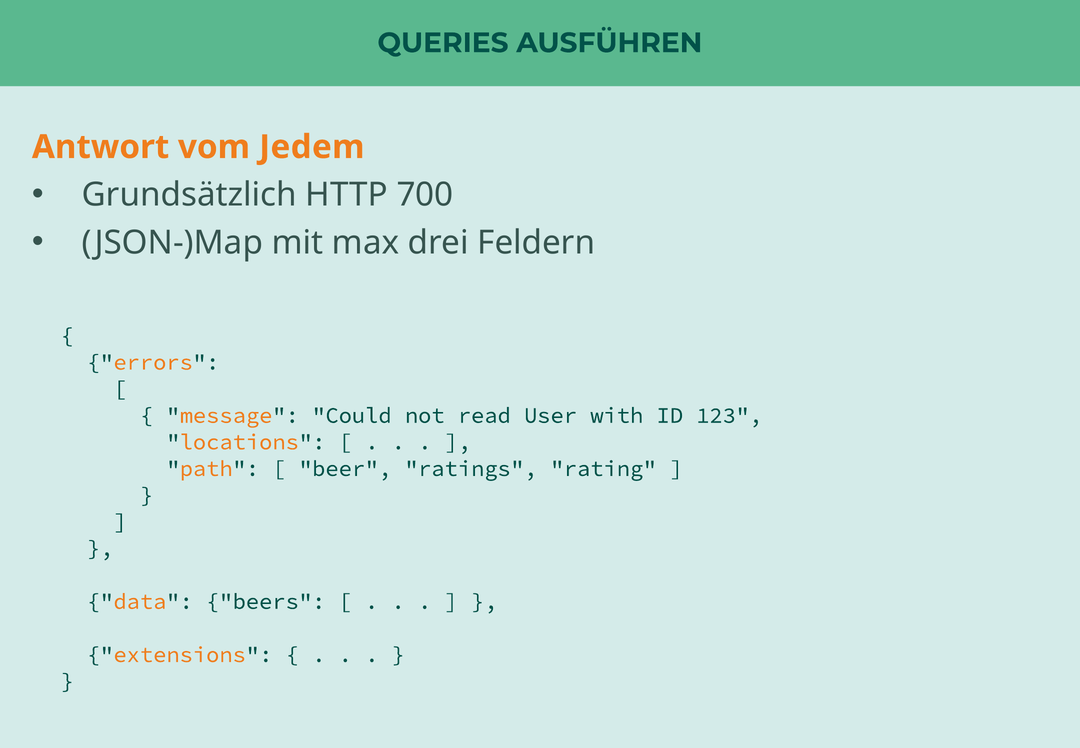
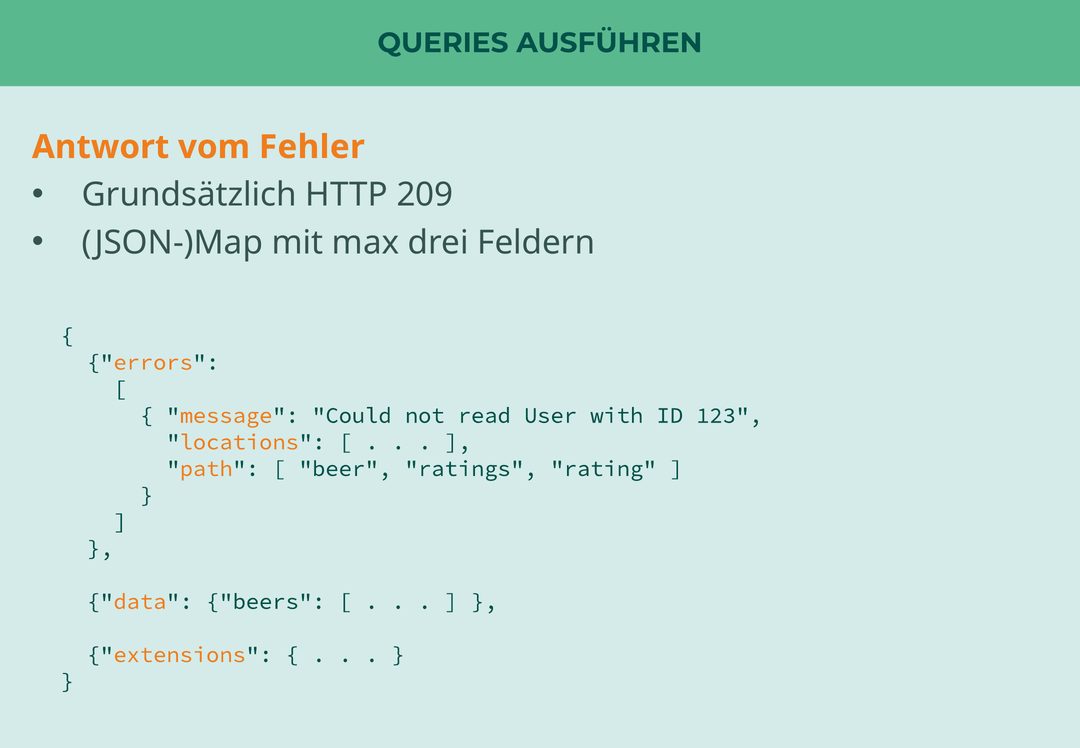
Jedem: Jedem -> Fehler
700: 700 -> 209
